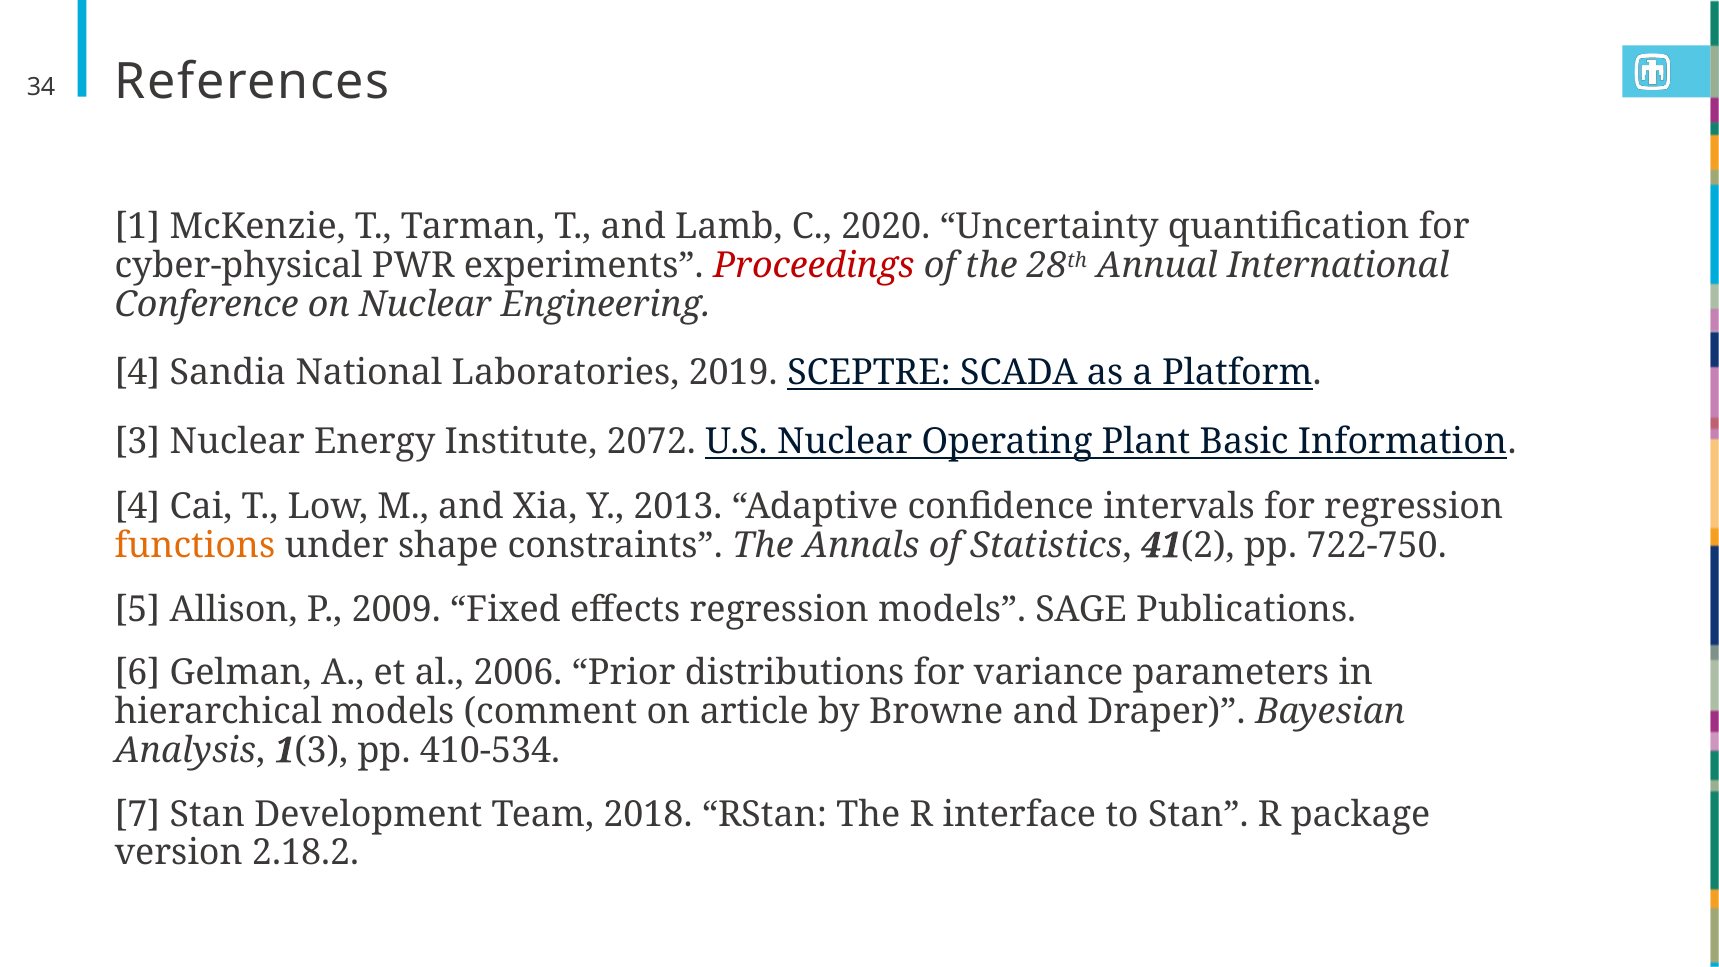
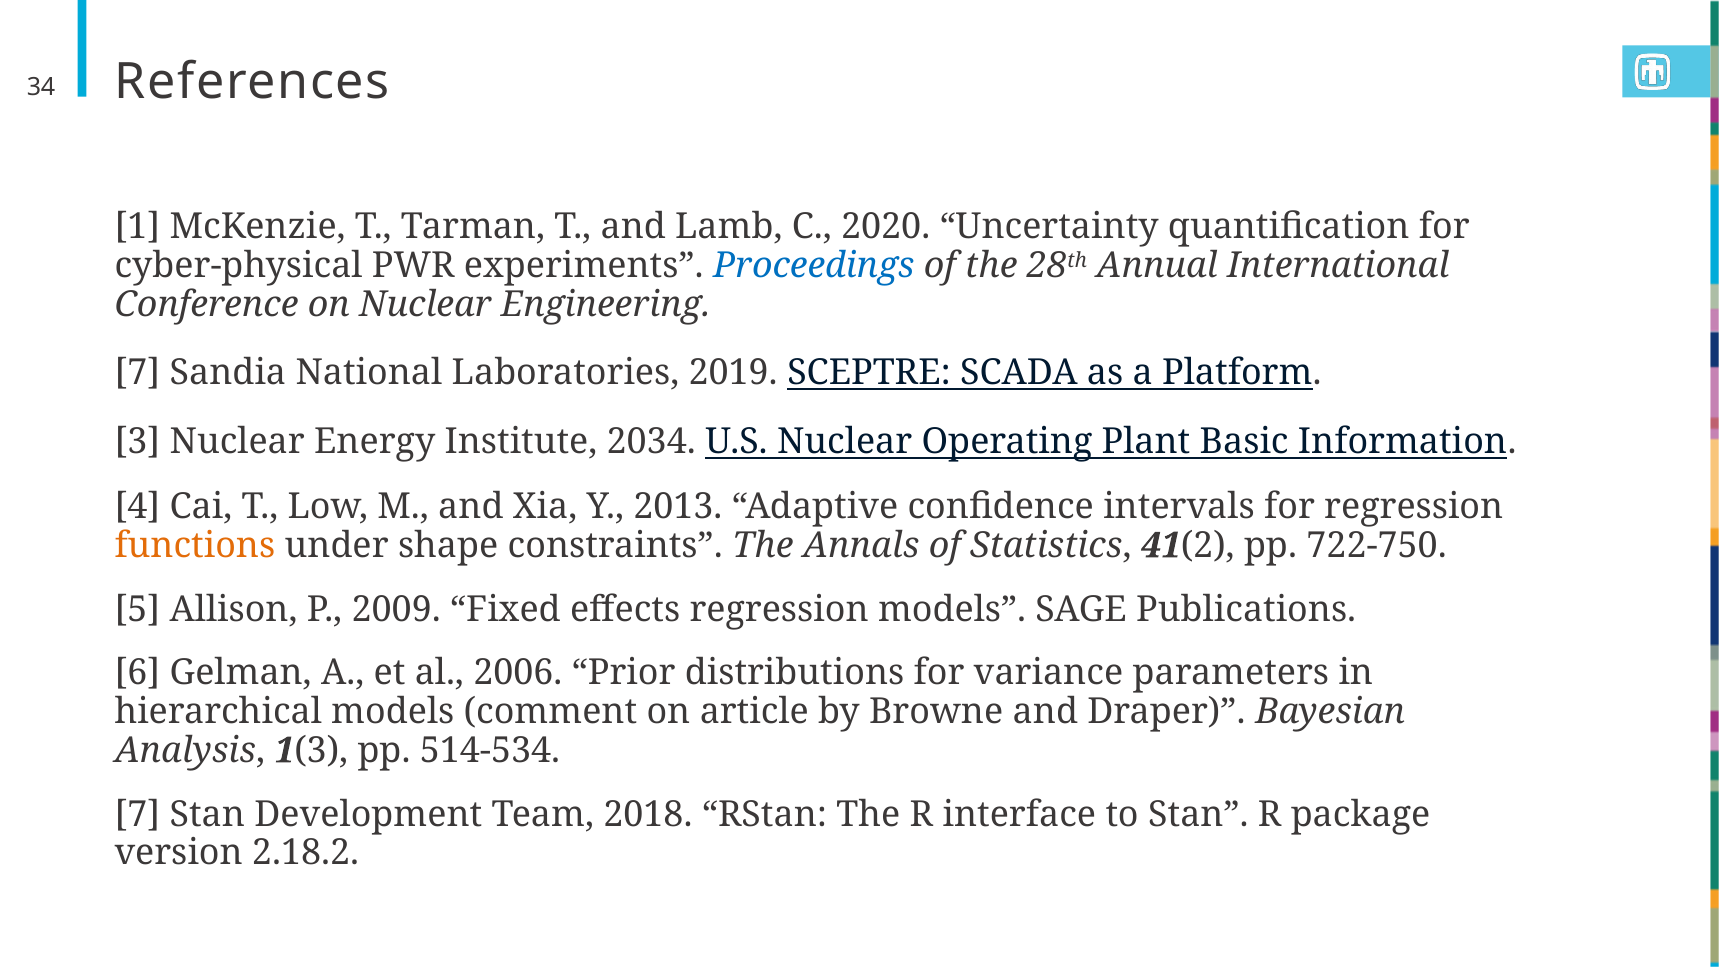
Proceedings colour: red -> blue
4 at (137, 373): 4 -> 7
2072: 2072 -> 2034
410-534: 410-534 -> 514-534
